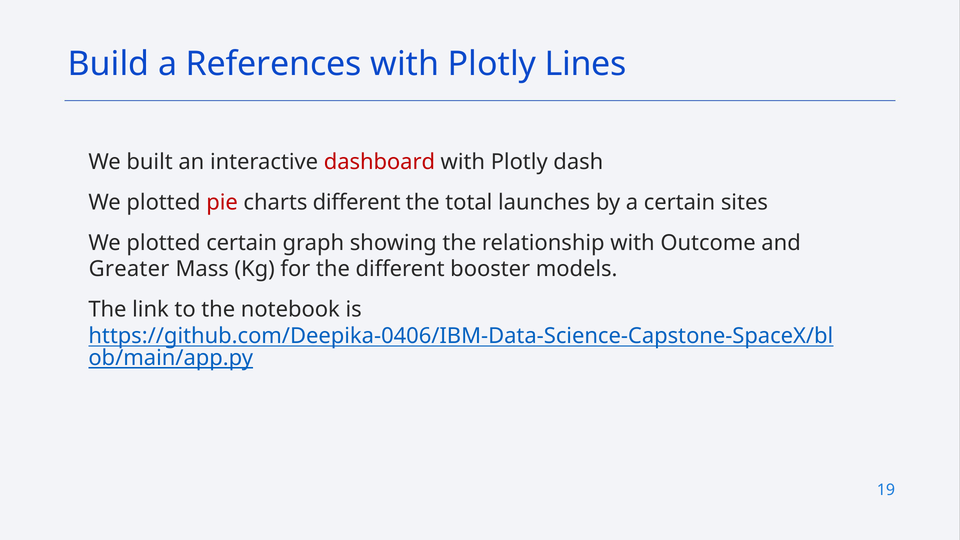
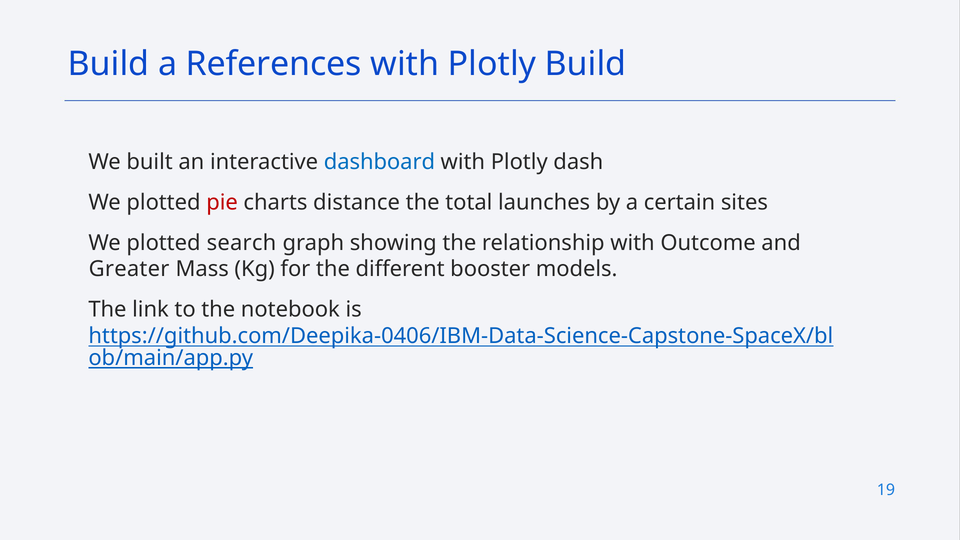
Plotly Lines: Lines -> Build
dashboard colour: red -> blue
charts different: different -> distance
plotted certain: certain -> search
